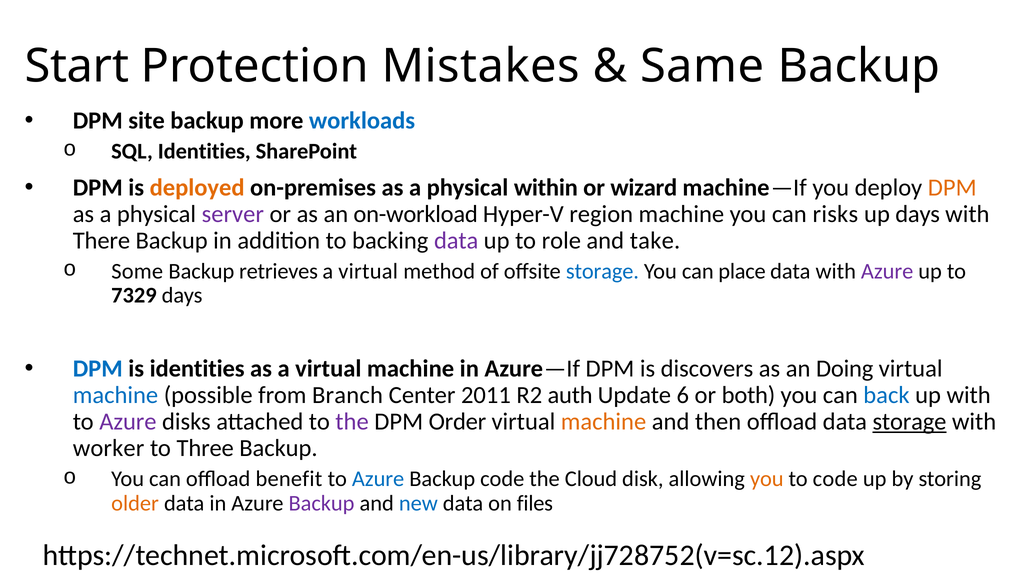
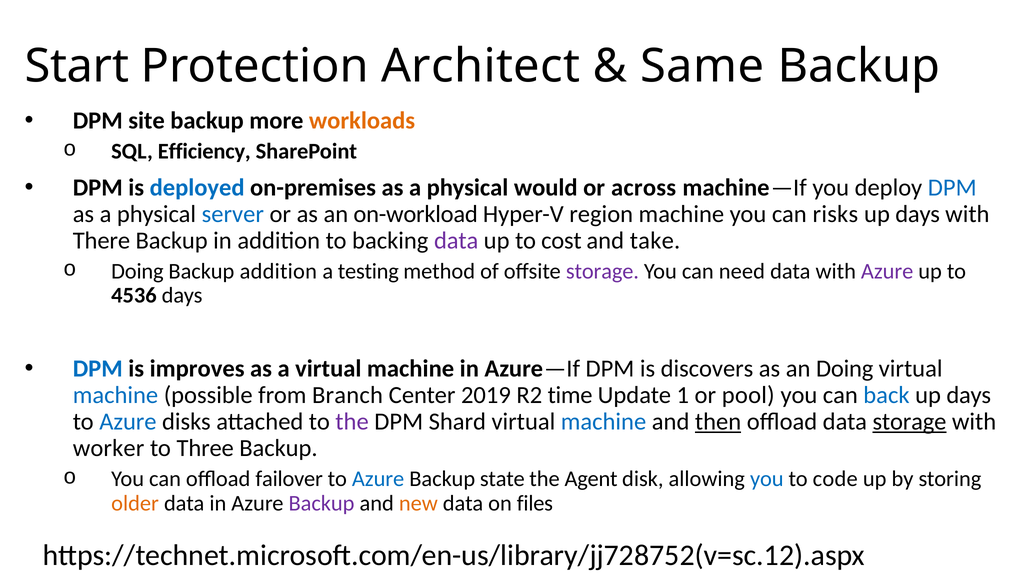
Mistakes: Mistakes -> Architect
workloads colour: blue -> orange
SQL Identities: Identities -> Efficiency
deployed colour: orange -> blue
within: within -> would
wizard: wizard -> across
DPM at (952, 187) colour: orange -> blue
server colour: purple -> blue
role: role -> cost
Some at (137, 271): Some -> Doing
Backup retrieves: retrieves -> addition
virtual at (368, 271): virtual -> testing
storage at (602, 271) colour: blue -> purple
place: place -> need
7329: 7329 -> 4536
is identities: identities -> improves
2011: 2011 -> 2019
auth: auth -> time
6: 6 -> 1
both: both -> pool
with at (969, 395): with -> days
Azure at (128, 422) colour: purple -> blue
Order: Order -> Shard
machine at (604, 422) colour: orange -> blue
then underline: none -> present
benefit: benefit -> failover
Backup code: code -> state
Cloud: Cloud -> Agent
you at (767, 479) colour: orange -> blue
new colour: blue -> orange
